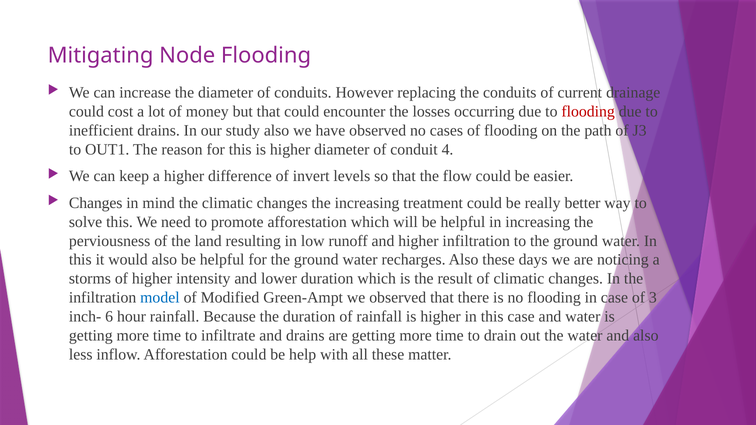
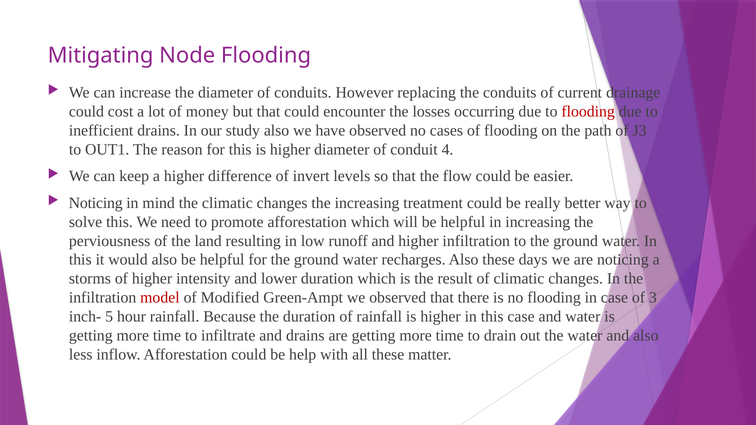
Changes at (96, 203): Changes -> Noticing
model colour: blue -> red
6: 6 -> 5
